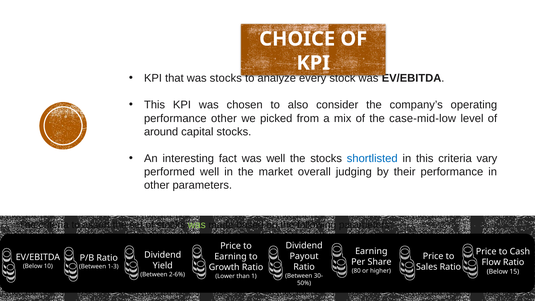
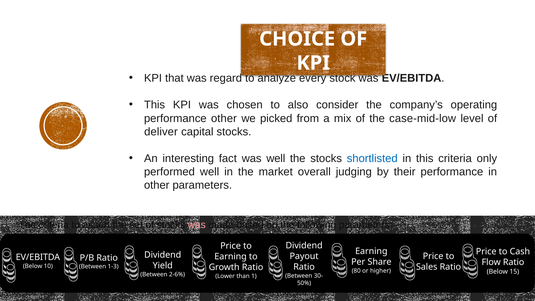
was stocks: stocks -> regard
around: around -> deliver
vary: vary -> only
was at (197, 225) colour: light green -> pink
